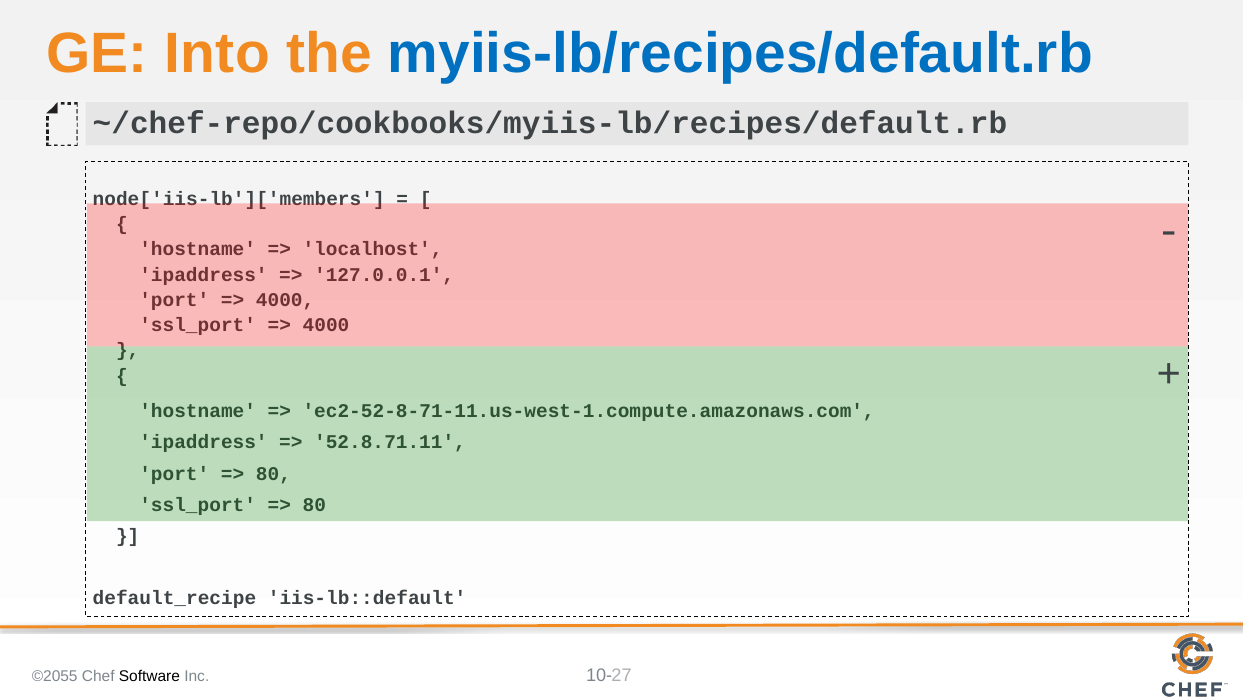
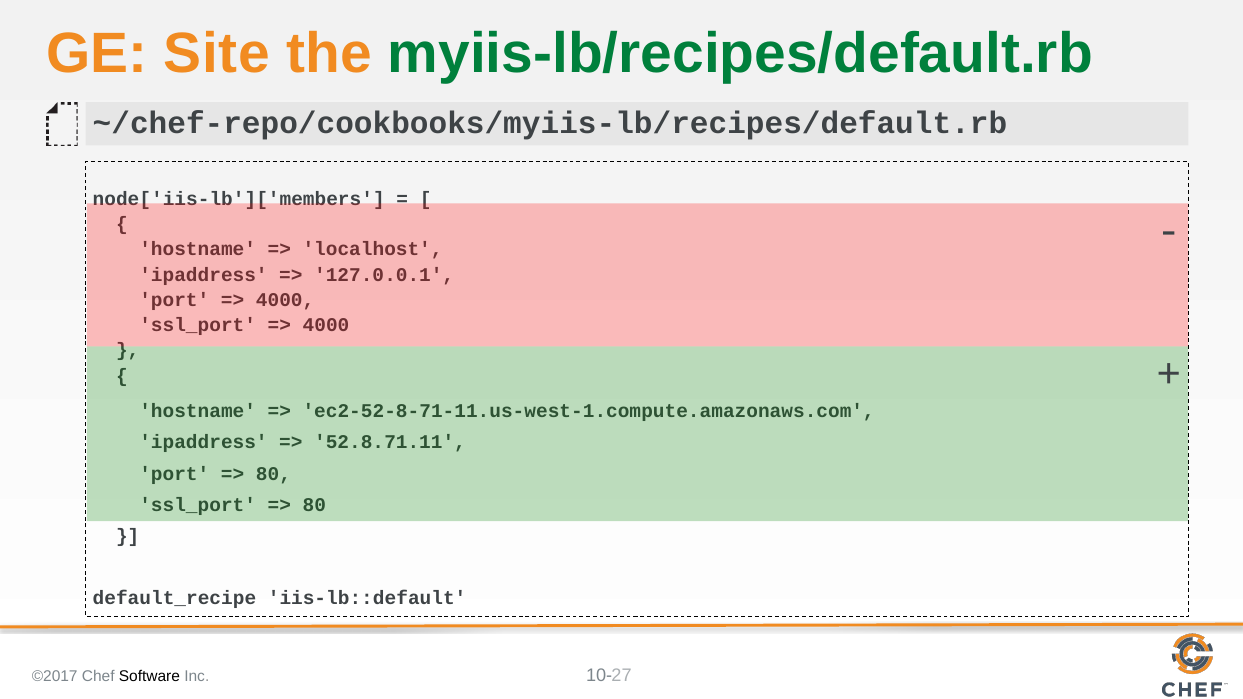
Into: Into -> Site
myiis-lb/recipes/default.rb colour: blue -> green
©2055: ©2055 -> ©2017
